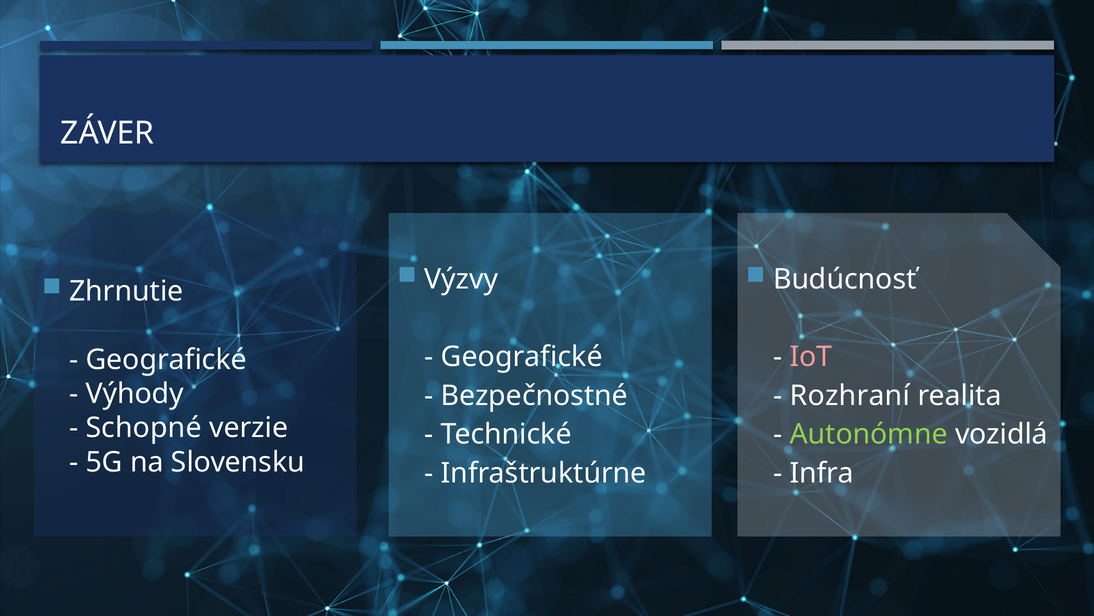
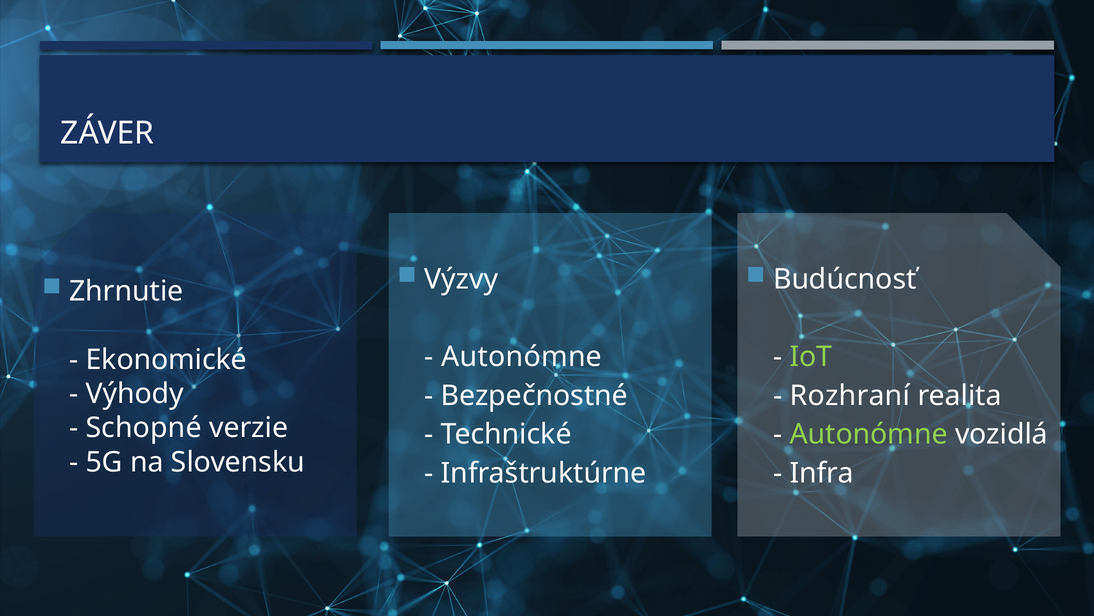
Geografické at (522, 357): Geografické -> Autonómne
IoT colour: pink -> light green
Geografické at (166, 359): Geografické -> Ekonomické
